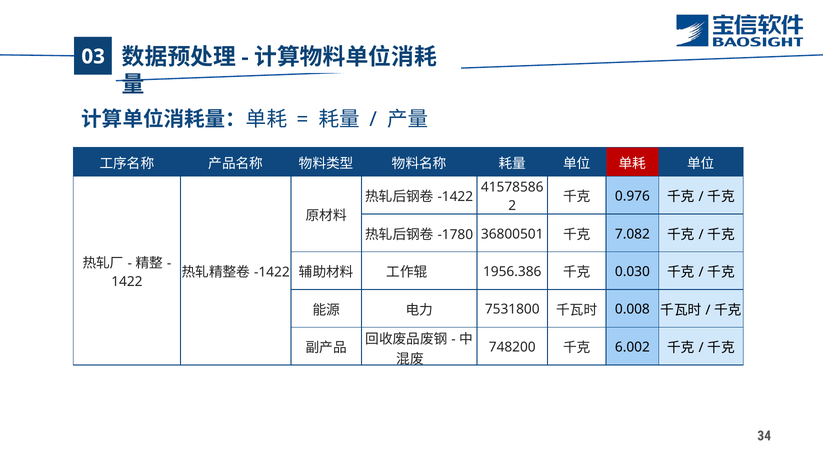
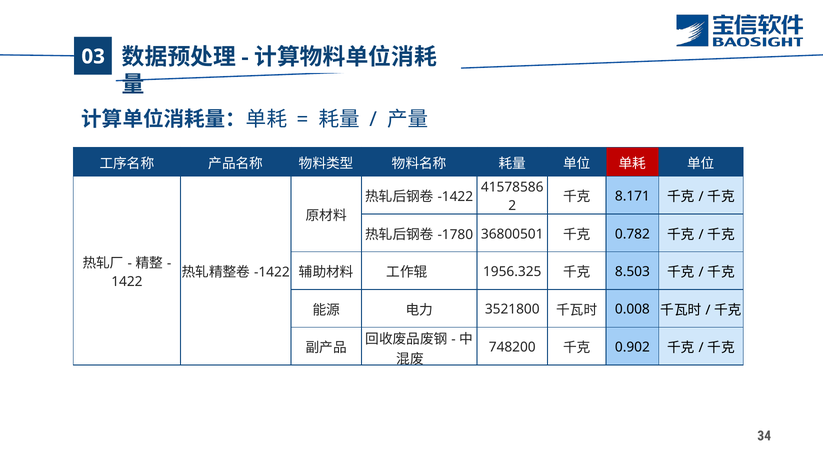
0.976: 0.976 -> 8.171
7.082: 7.082 -> 0.782
1956.386: 1956.386 -> 1956.325
0.030: 0.030 -> 8.503
7531800: 7531800 -> 3521800
6.002: 6.002 -> 0.902
